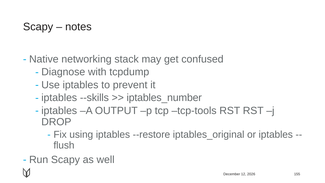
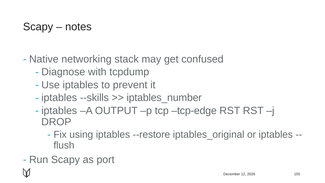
tcp-tools: tcp-tools -> tcp-edge
well: well -> port
